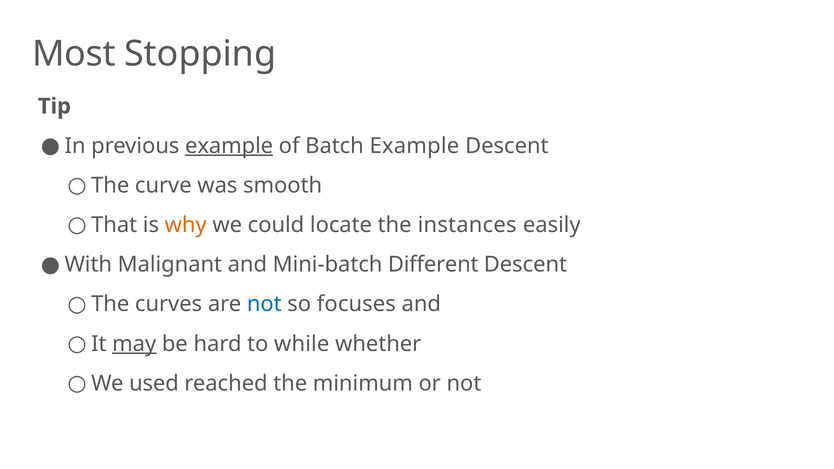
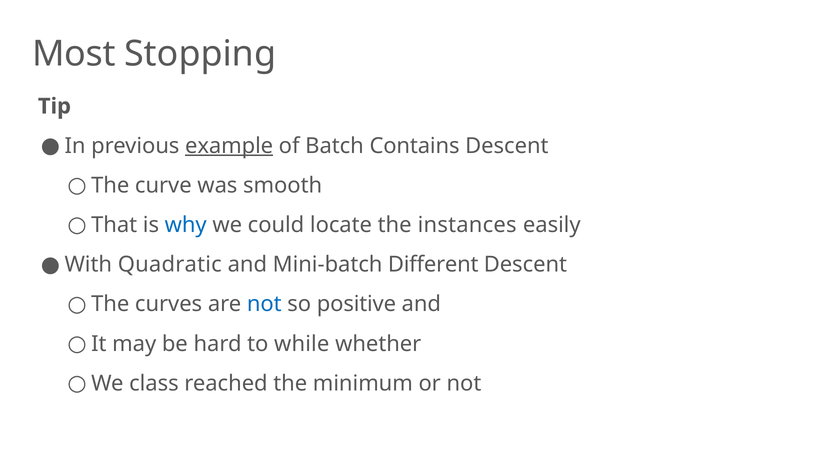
Batch Example: Example -> Contains
why colour: orange -> blue
Malignant: Malignant -> Quadratic
focuses: focuses -> positive
may underline: present -> none
used: used -> class
